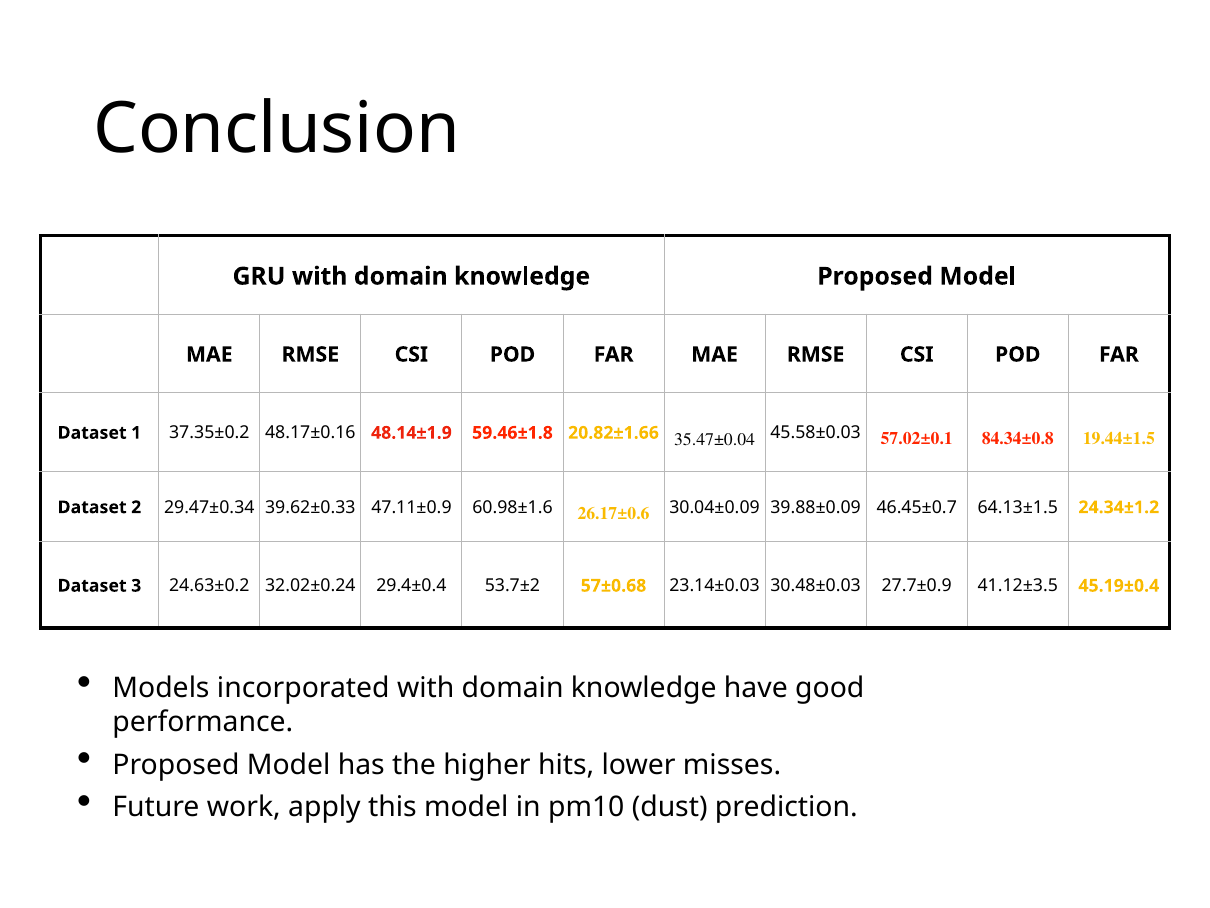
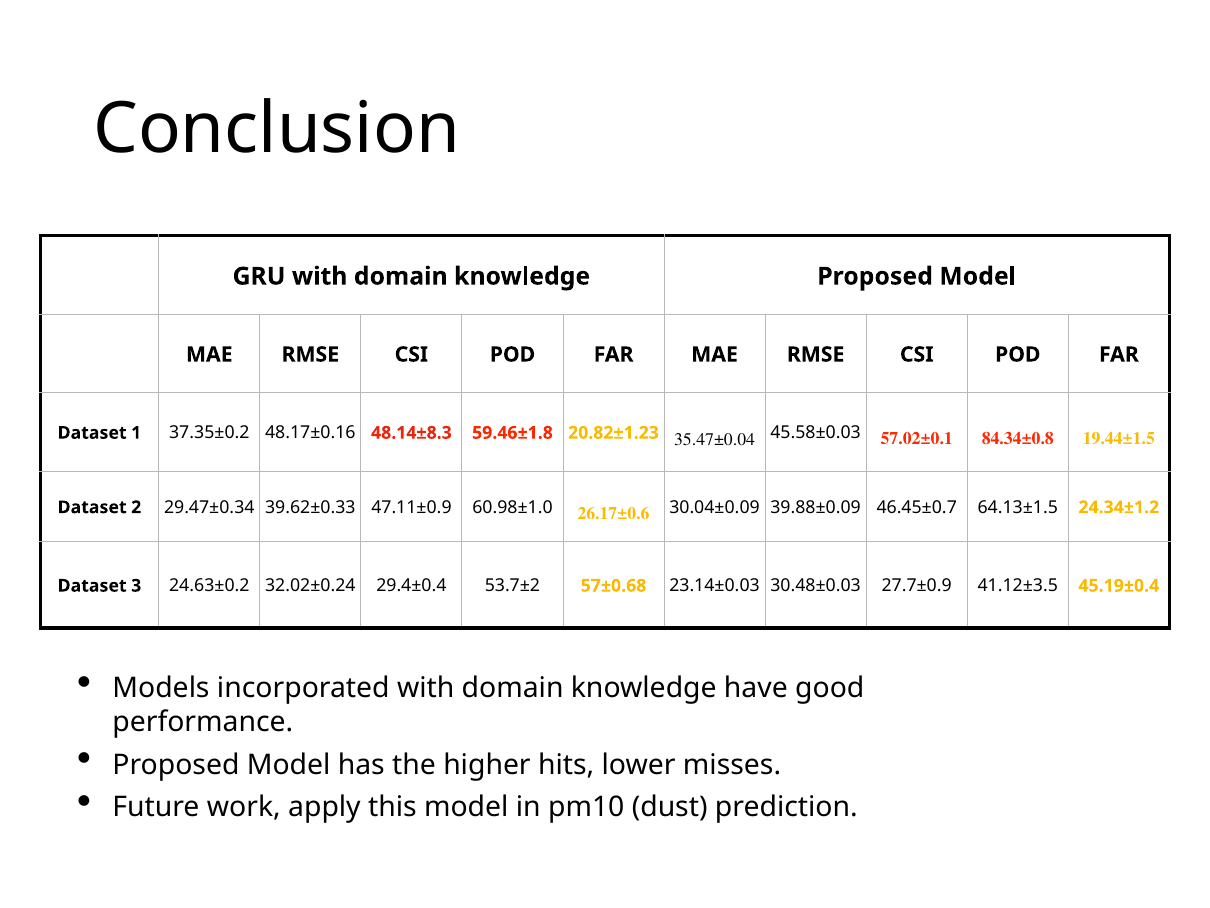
48.14±1.9: 48.14±1.9 -> 48.14±8.3
20.82±1.66: 20.82±1.66 -> 20.82±1.23
60.98±1.6: 60.98±1.6 -> 60.98±1.0
